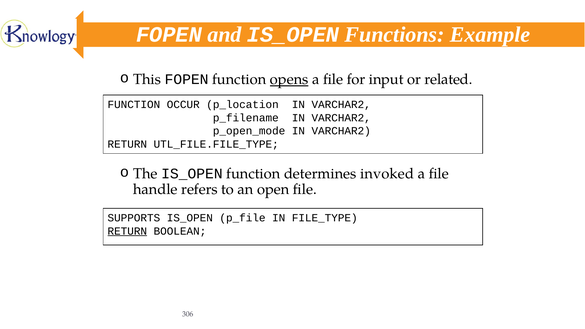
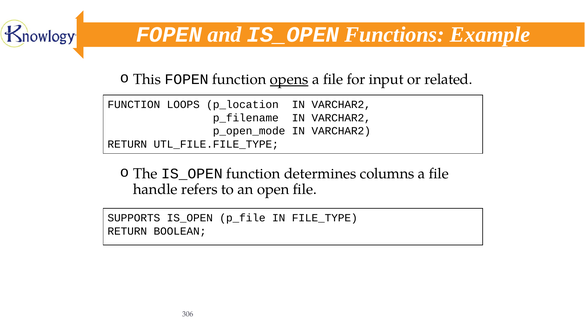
OCCUR: OCCUR -> LOOPS
invoked: invoked -> columns
RETURN at (127, 231) underline: present -> none
